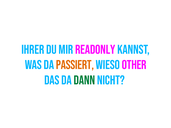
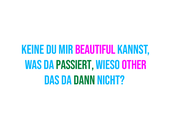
Ihrer: Ihrer -> Keine
readonly: readonly -> beautiful
passiert colour: orange -> green
